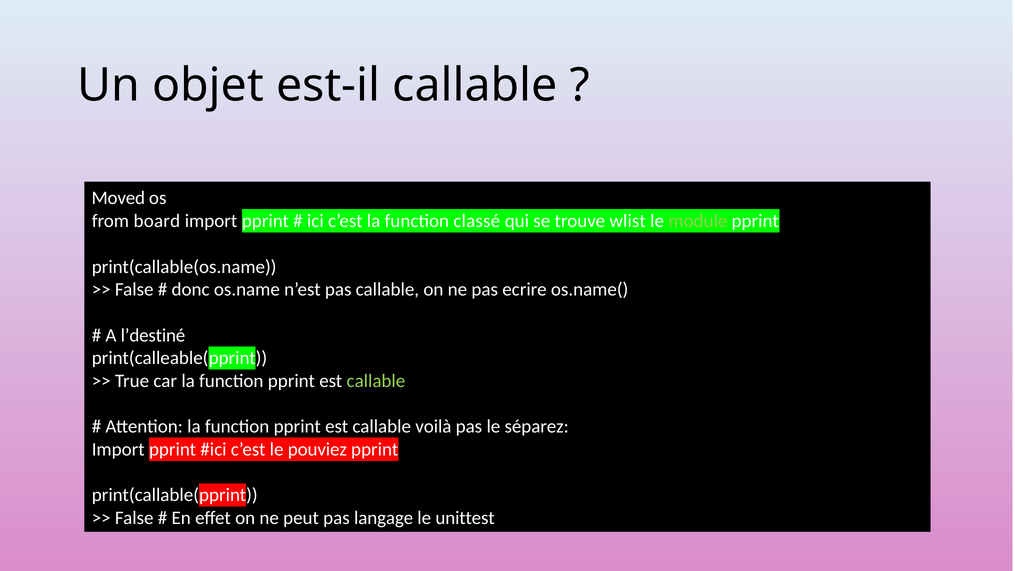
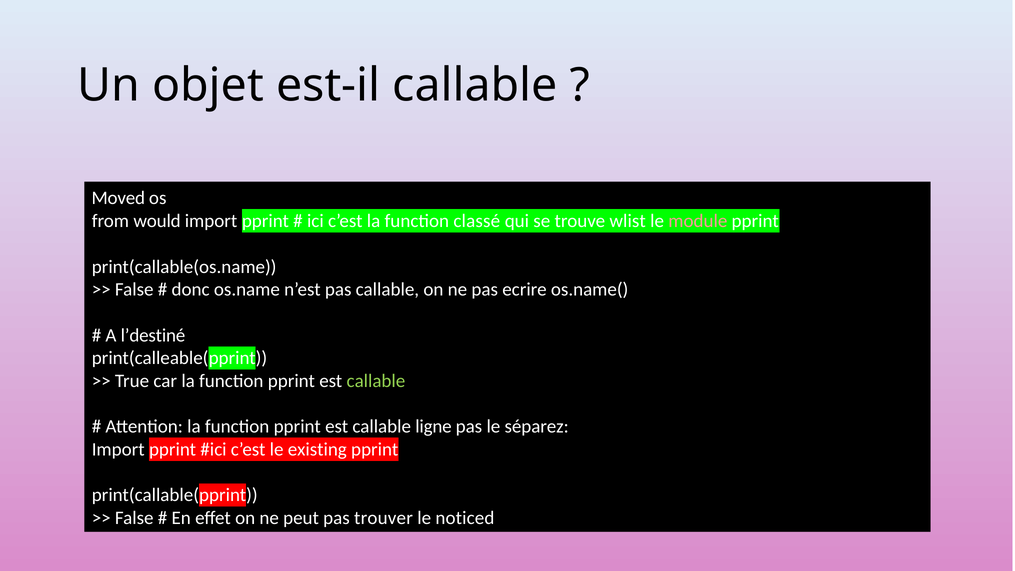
board: board -> would
module colour: light green -> pink
voilà: voilà -> ligne
pouviez: pouviez -> existing
langage: langage -> trouver
unittest: unittest -> noticed
